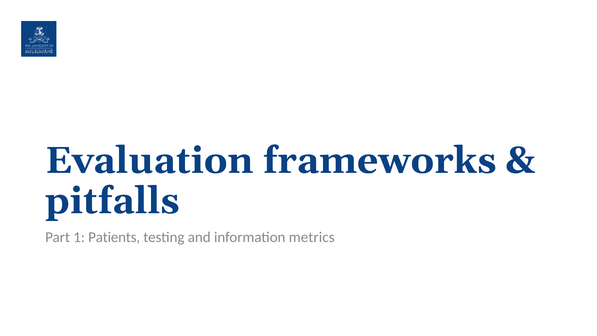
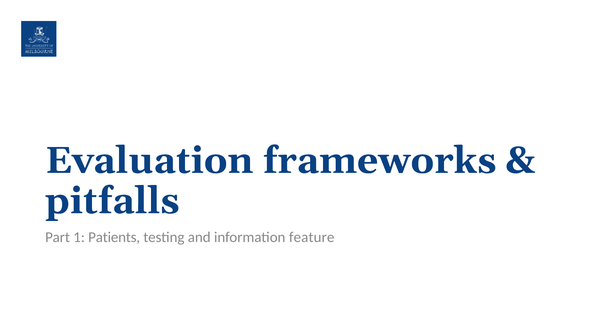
metrics: metrics -> feature
